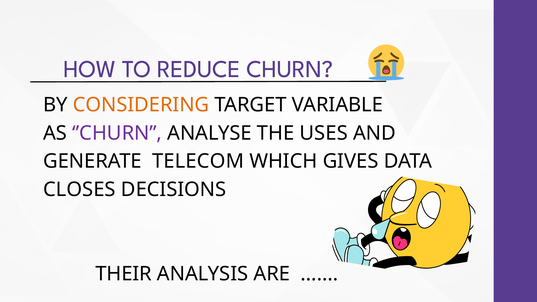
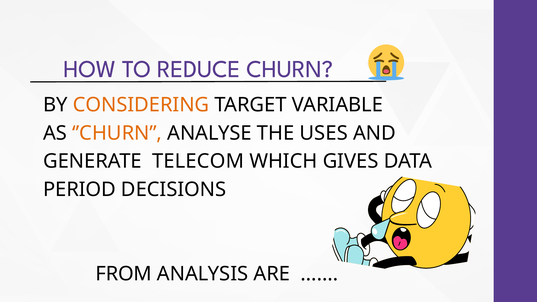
’CHURN colour: purple -> orange
CLOSES: CLOSES -> PERIOD
THEIR: THEIR -> FROM
